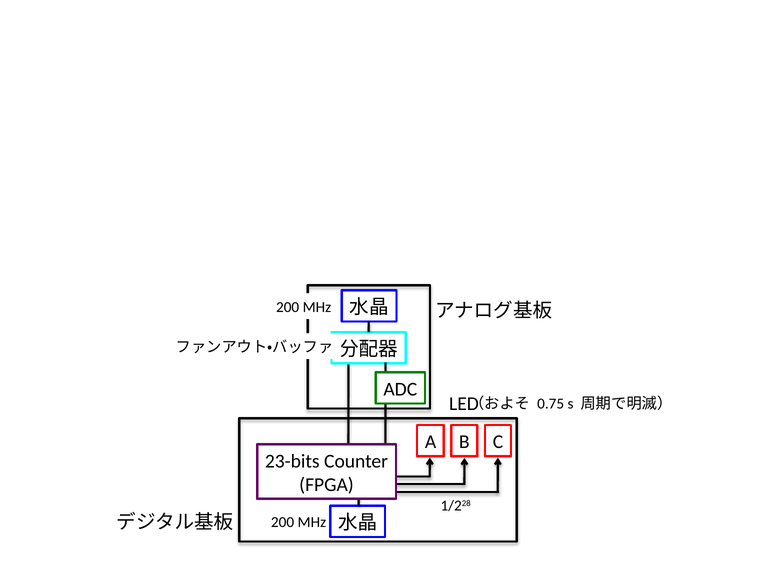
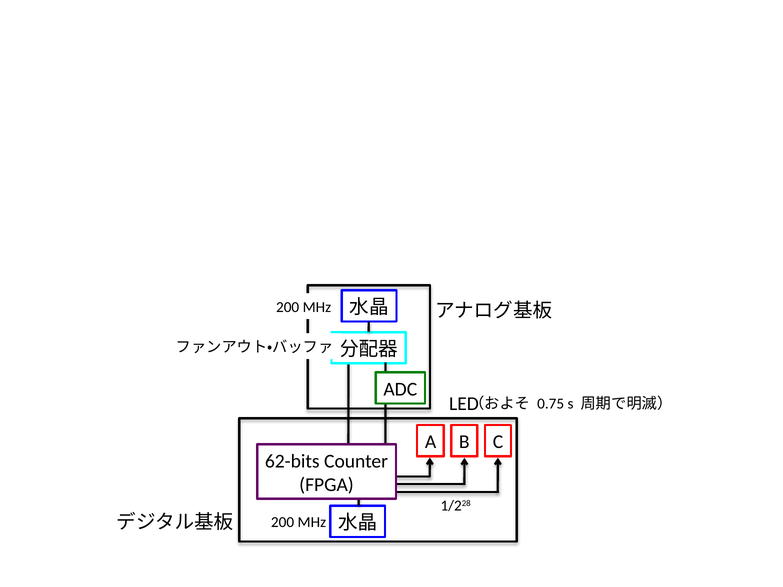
23-bits: 23-bits -> 62-bits
